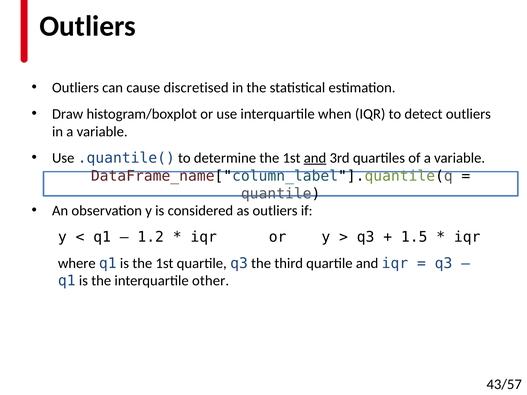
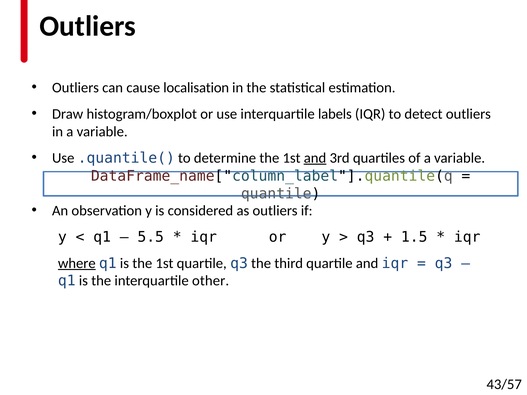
discretised: discretised -> localisation
when: when -> labels
1.2: 1.2 -> 5.5
where underline: none -> present
